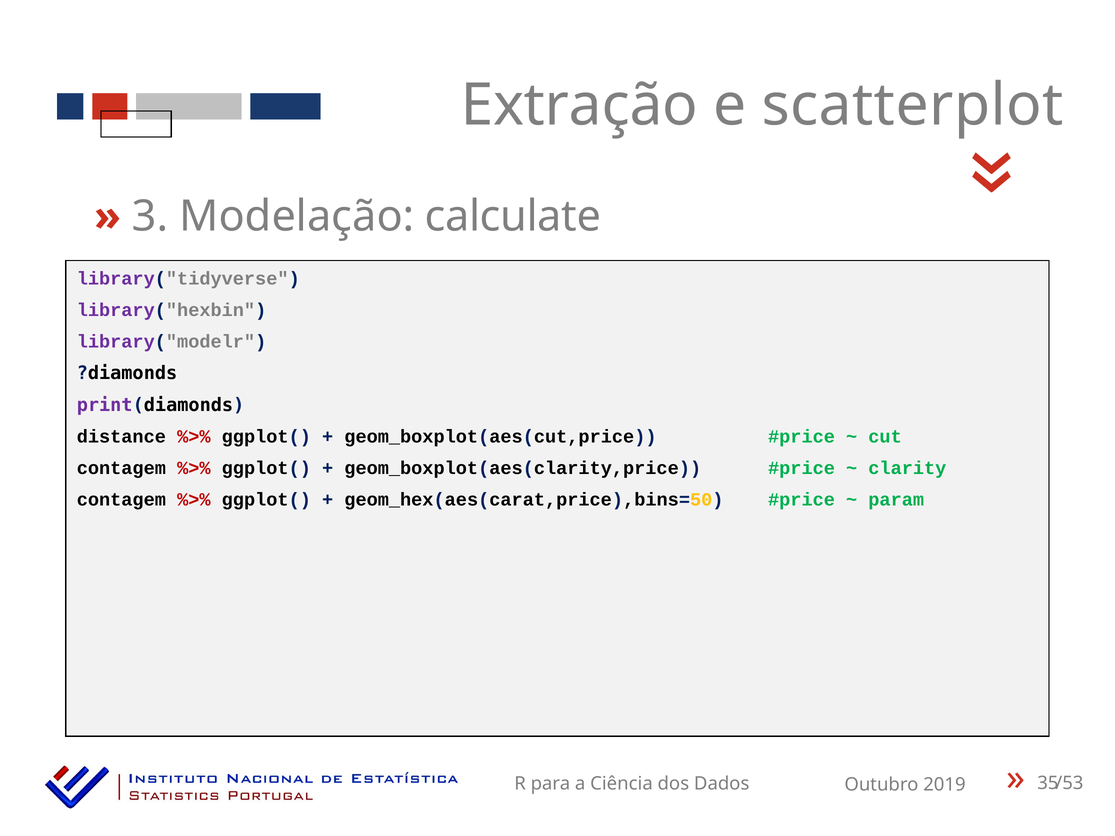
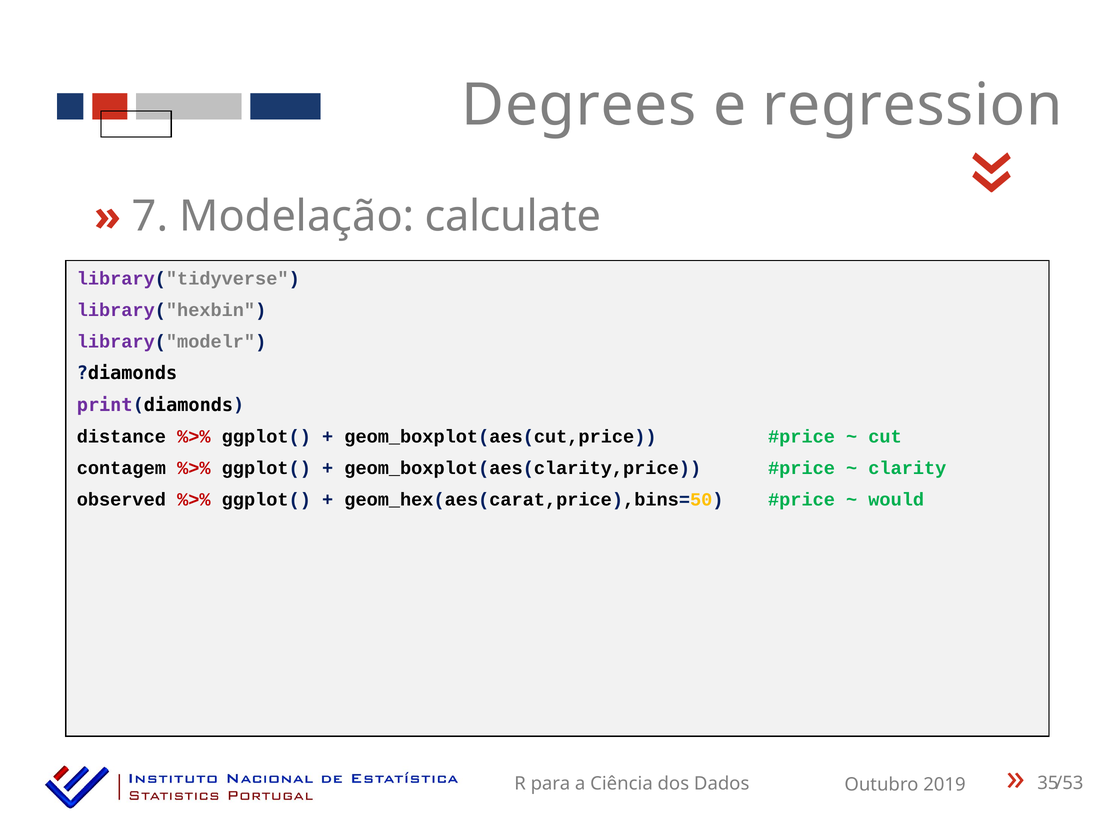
Extração: Extração -> Degrees
scatterplot: scatterplot -> regression
3: 3 -> 7
contagem at (121, 500): contagem -> observed
param: param -> would
